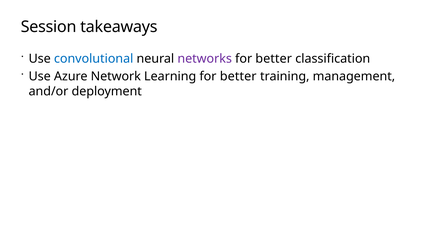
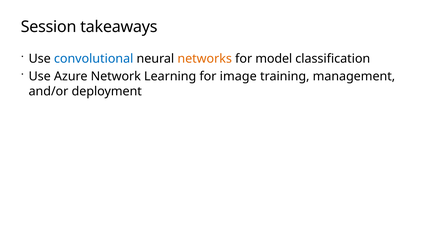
networks colour: purple -> orange
better at (274, 59): better -> model
Learning for better: better -> image
